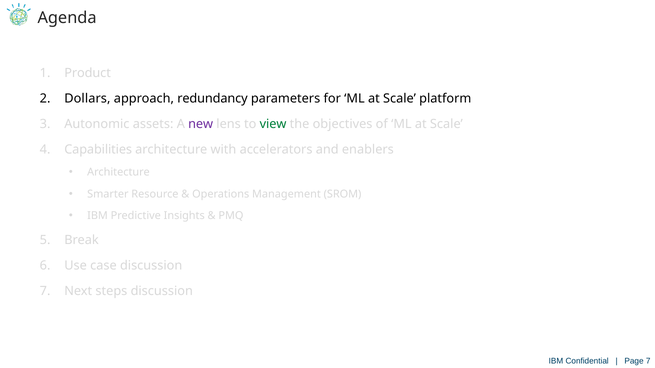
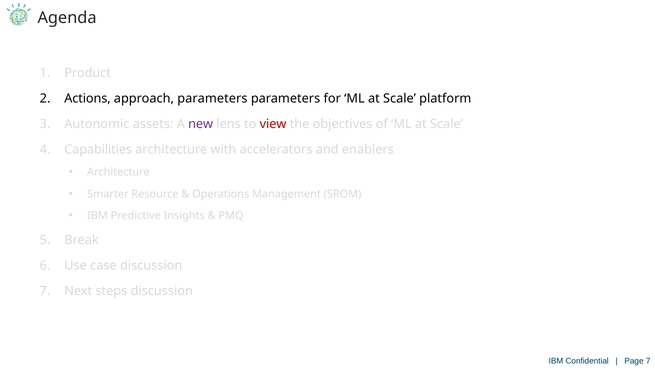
Dollars: Dollars -> Actions
approach redundancy: redundancy -> parameters
view colour: green -> red
